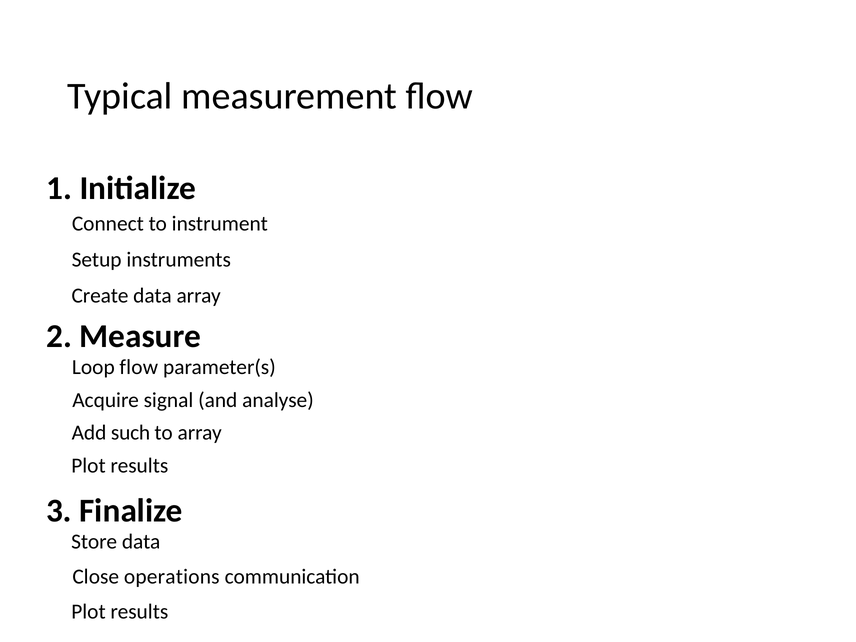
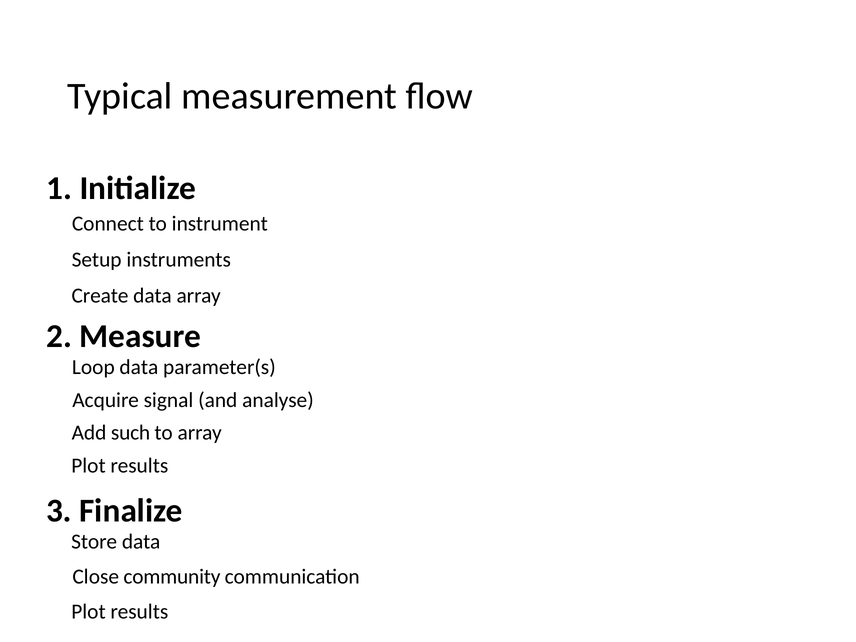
Loop flow: flow -> data
operations: operations -> community
